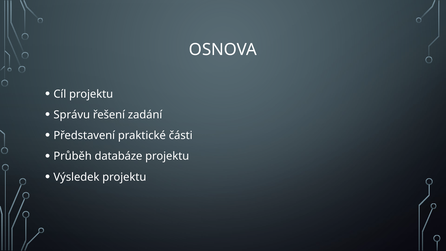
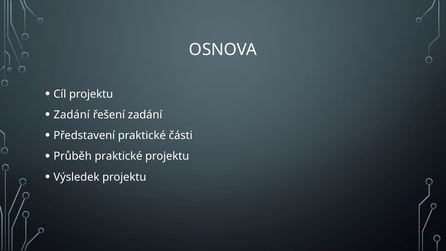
Správu at (72, 115): Správu -> Zadání
Průběh databáze: databáze -> praktické
